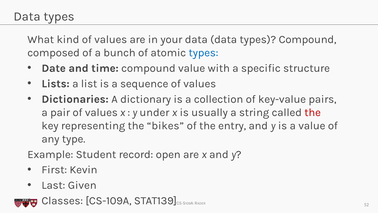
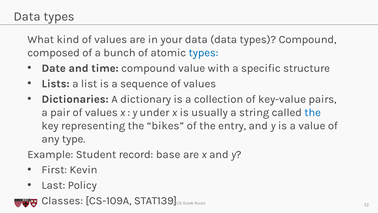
the at (313, 112) colour: red -> blue
open: open -> base
Given: Given -> Policy
